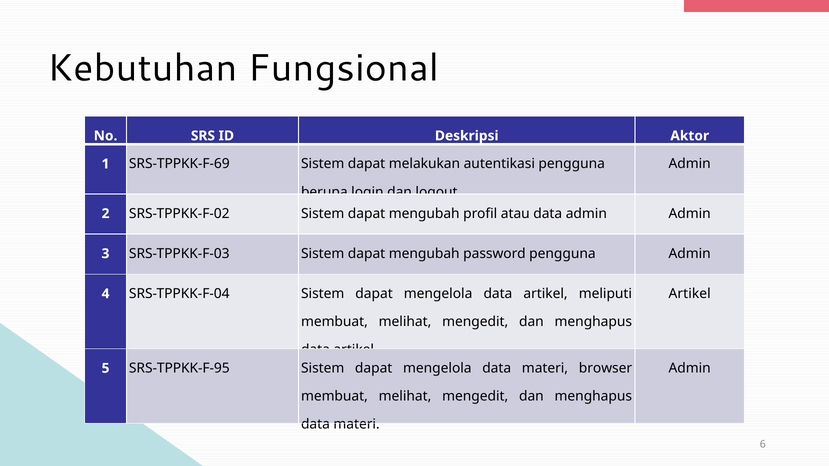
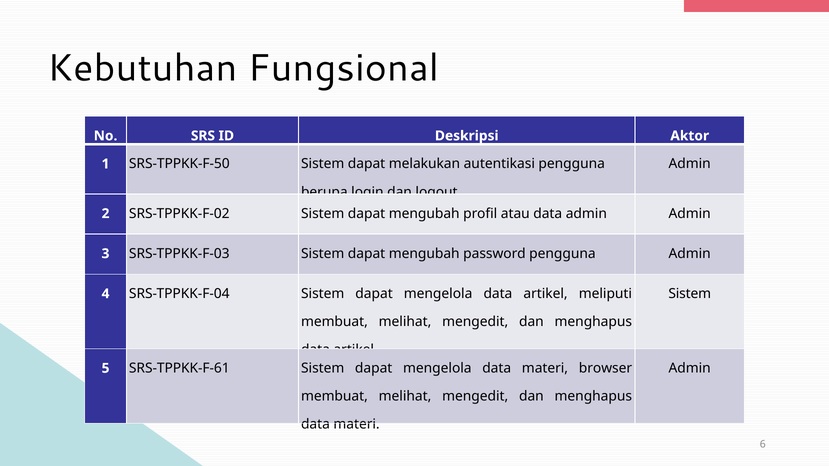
SRS-TPPKK-F-69: SRS-TPPKK-F-69 -> SRS-TPPKK-F-50
Artikel at (690, 294): Artikel -> Sistem
SRS-TPPKK-F-95: SRS-TPPKK-F-95 -> SRS-TPPKK-F-61
